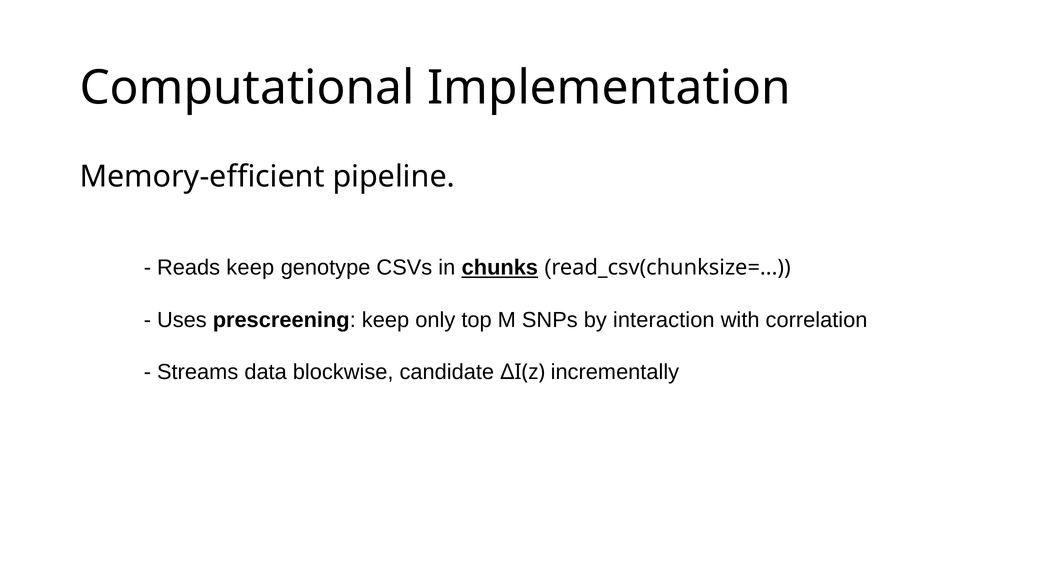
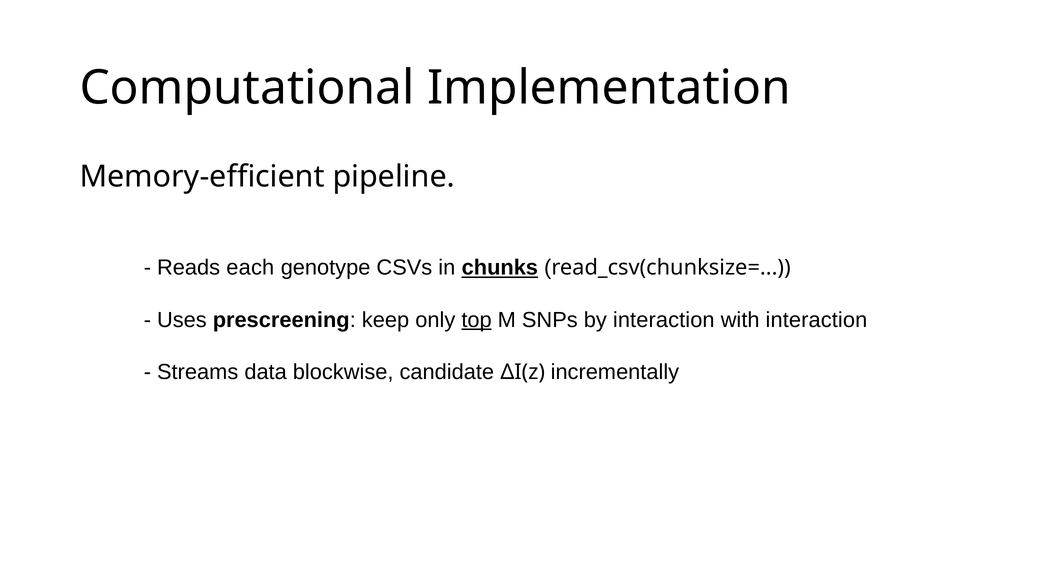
Reads keep: keep -> each
top underline: none -> present
with correlation: correlation -> interaction
